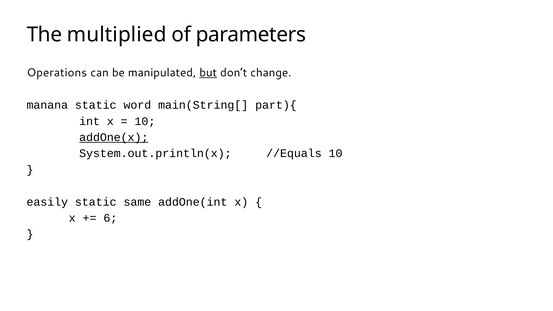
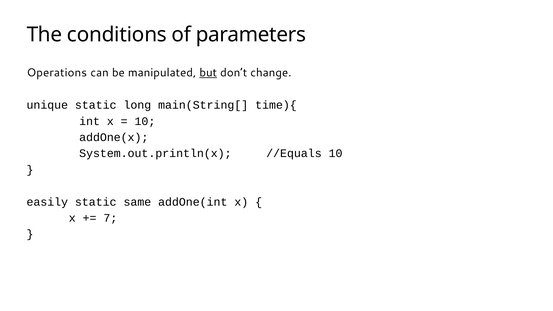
multiplied: multiplied -> conditions
manana: manana -> unique
word: word -> long
part){: part){ -> time){
addOne(x underline: present -> none
6: 6 -> 7
